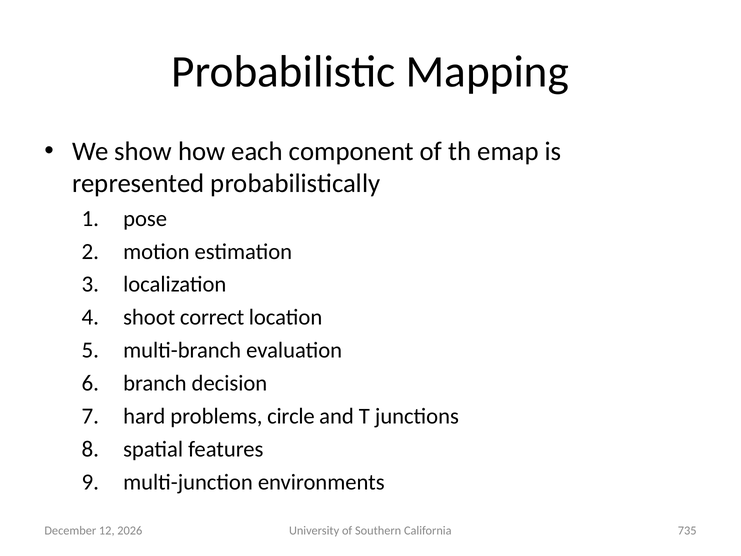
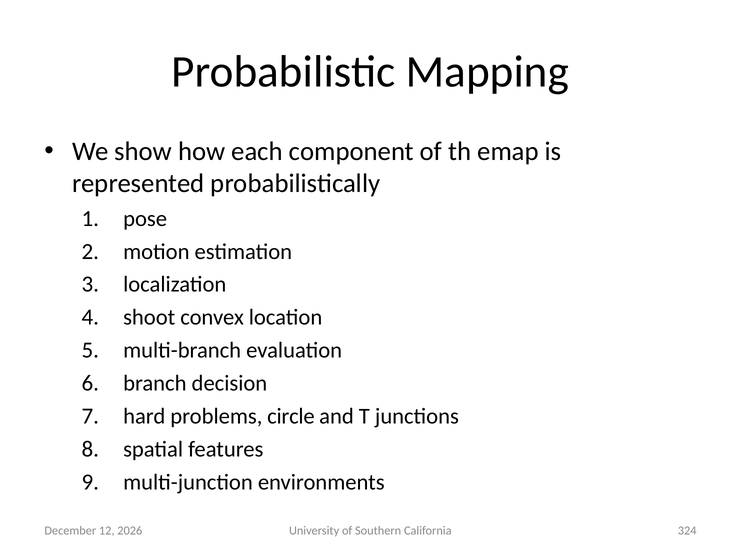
correct: correct -> convex
735: 735 -> 324
